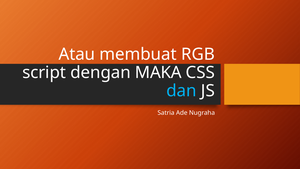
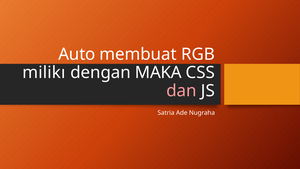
Atau: Atau -> Auto
script: script -> milikı
dan colour: light blue -> pink
